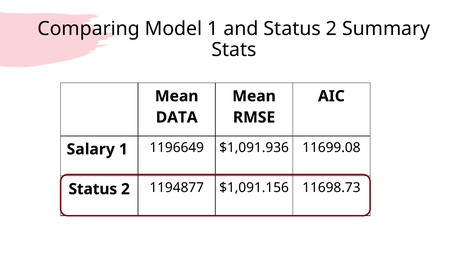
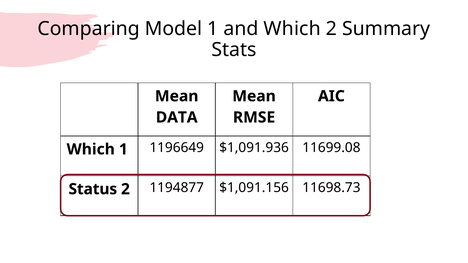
and Status: Status -> Which
Salary at (91, 149): Salary -> Which
